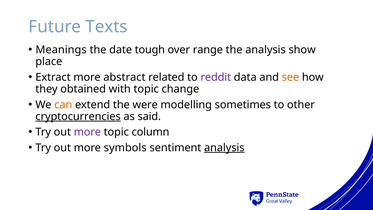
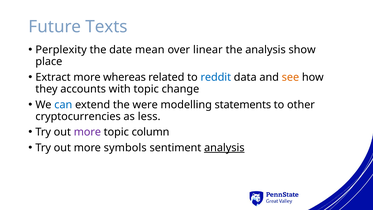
Meanings: Meanings -> Perplexity
tough: tough -> mean
range: range -> linear
abstract: abstract -> whereas
reddit colour: purple -> blue
obtained: obtained -> accounts
can colour: orange -> blue
sometimes: sometimes -> statements
cryptocurrencies underline: present -> none
said: said -> less
